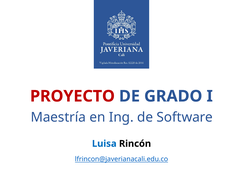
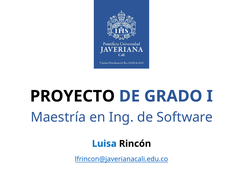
PROYECTO colour: red -> black
